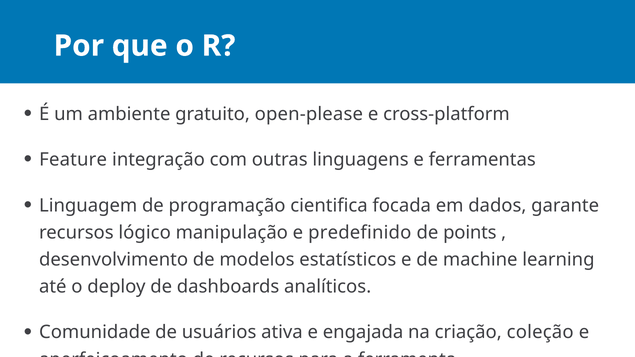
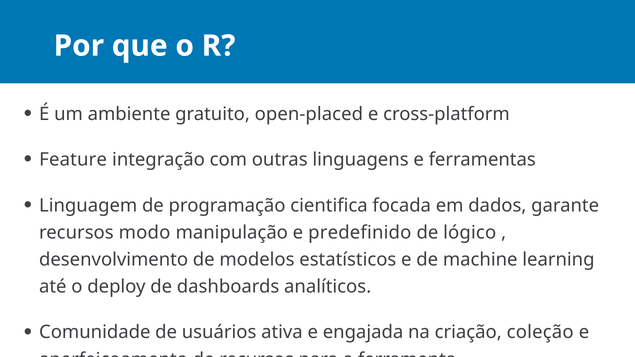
open-please: open-please -> open-placed
lógico: lógico -> modo
points: points -> lógico
